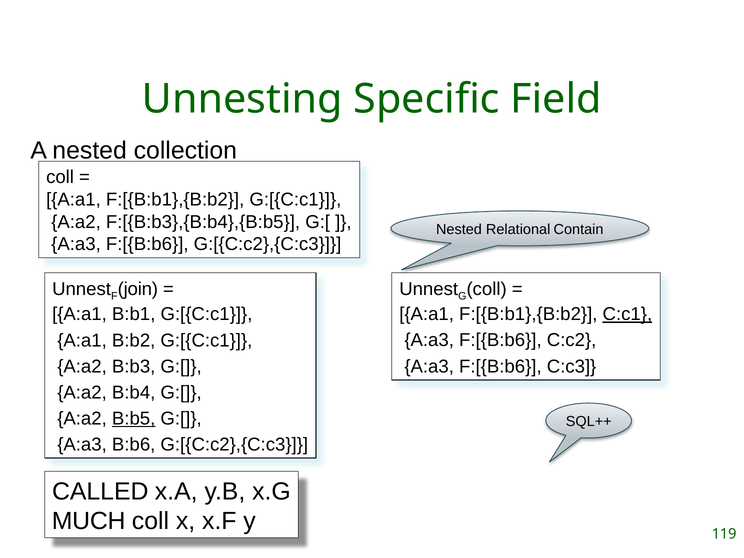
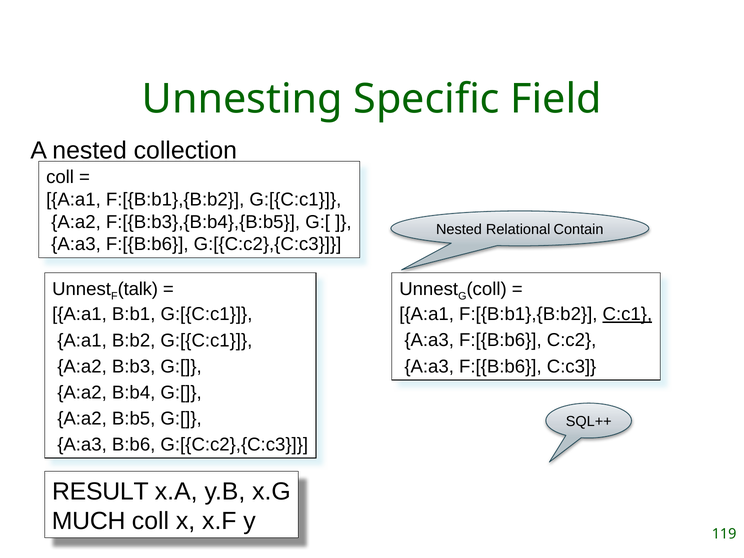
join: join -> talk
B:b5 underline: present -> none
CALLED: CALLED -> RESULT
